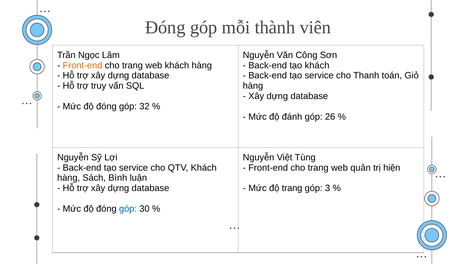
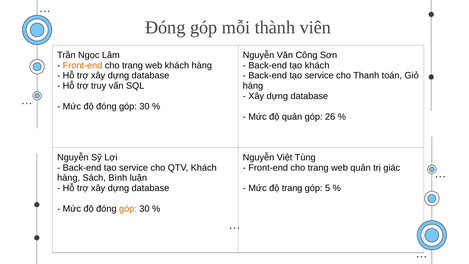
32 at (144, 106): 32 -> 30
độ đánh: đánh -> quản
hiện: hiện -> giác
3: 3 -> 5
góp at (128, 209) colour: blue -> orange
